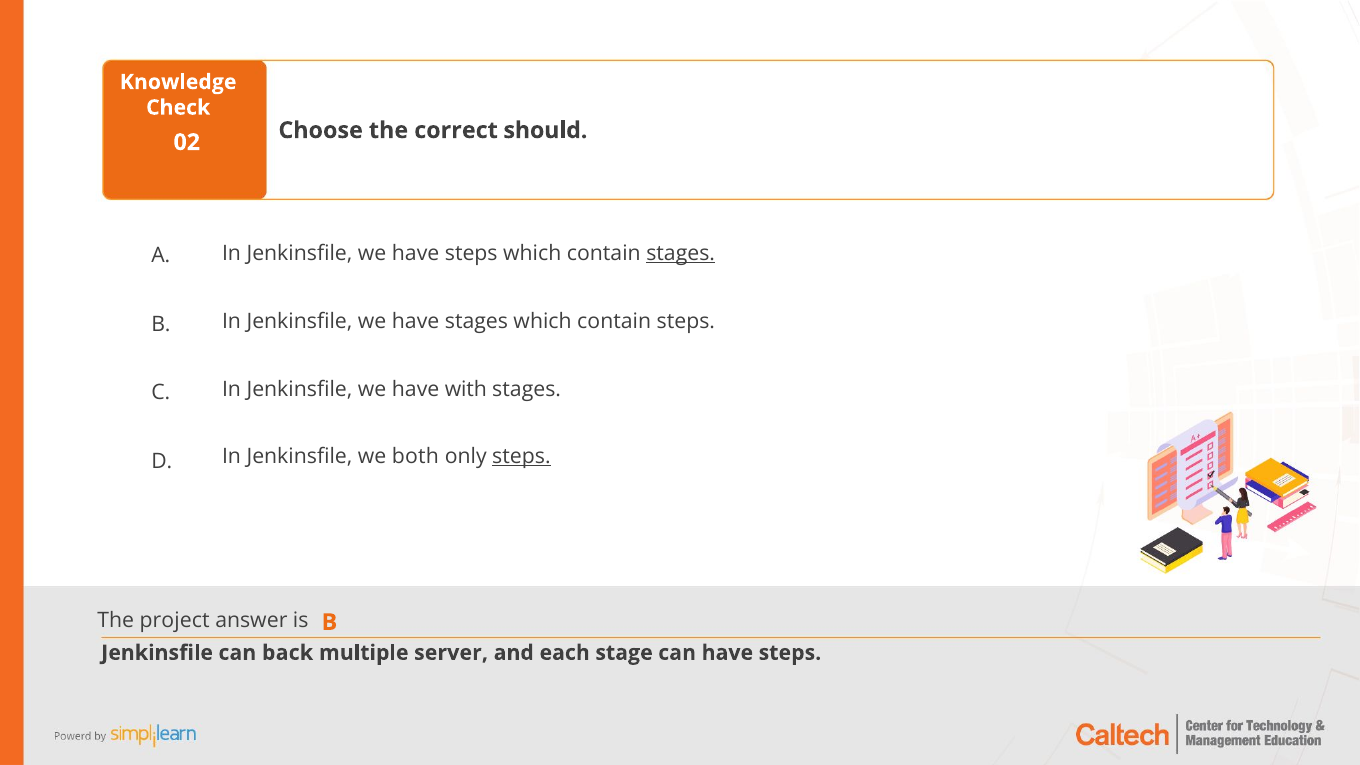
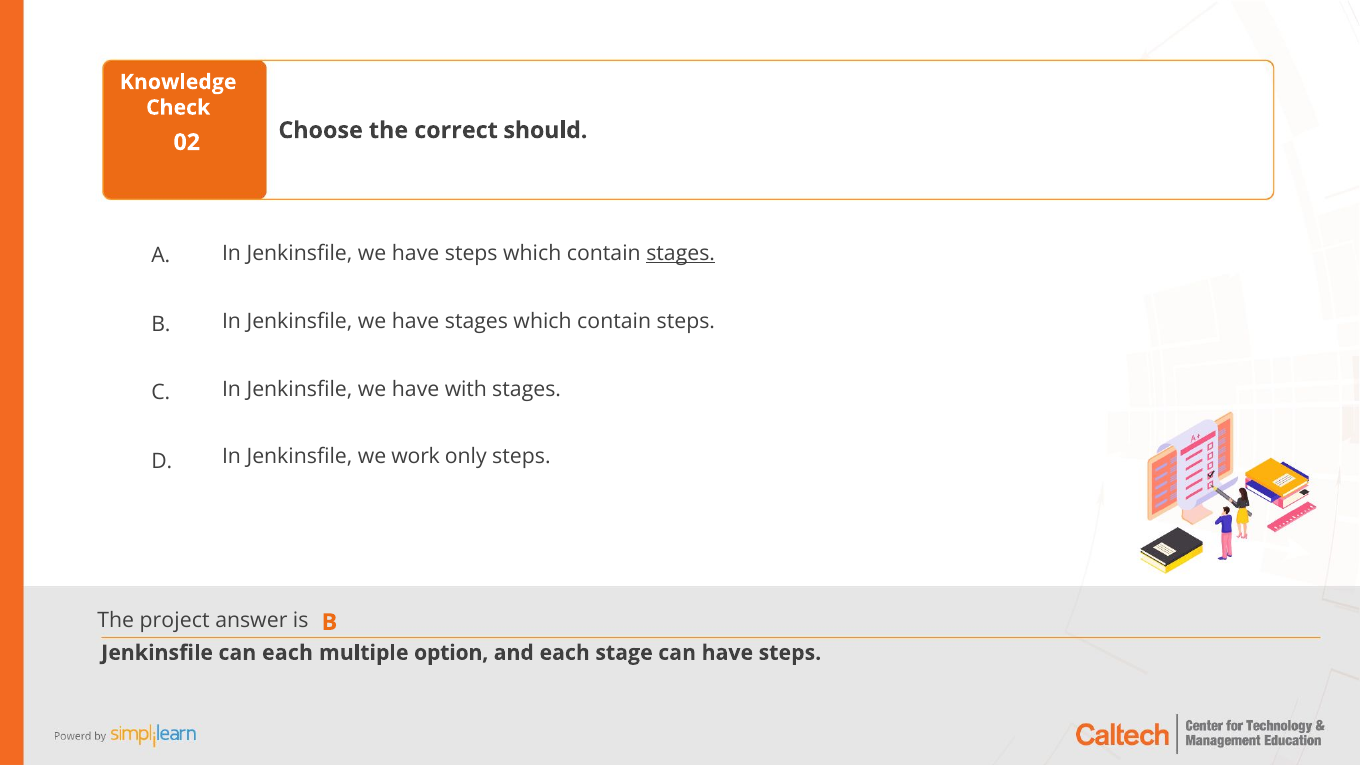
both: both -> work
steps at (521, 456) underline: present -> none
can back: back -> each
server: server -> option
